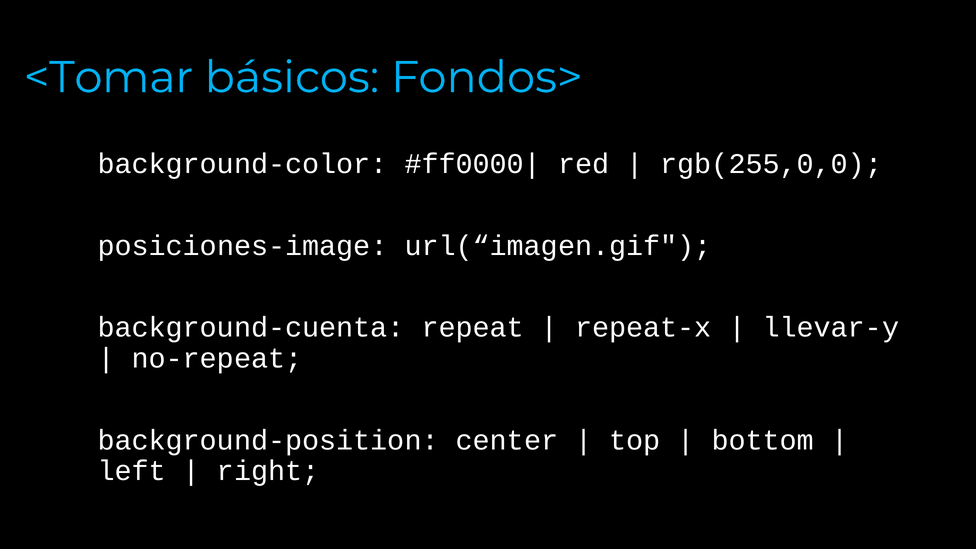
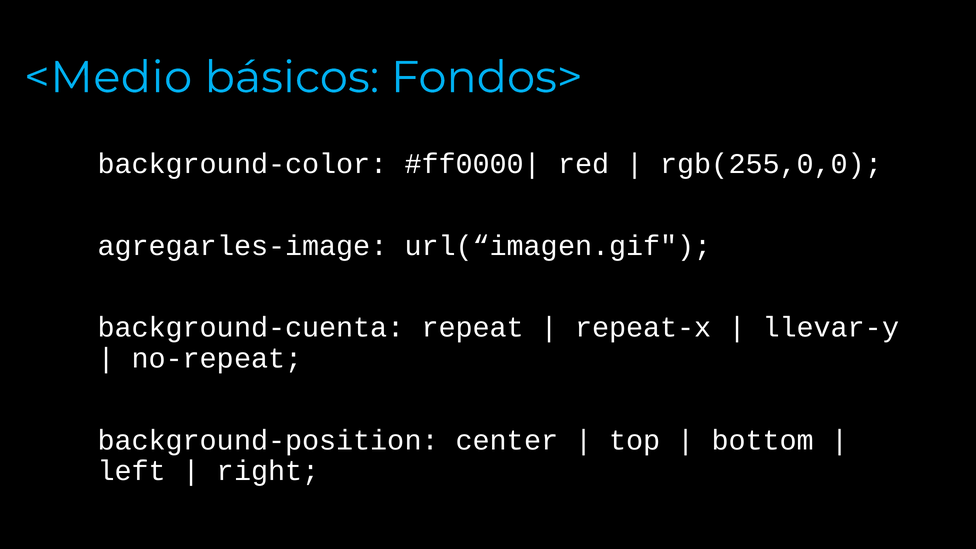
<Tomar: <Tomar -> <Medio
posiciones-image: posiciones-image -> agregarles-image
